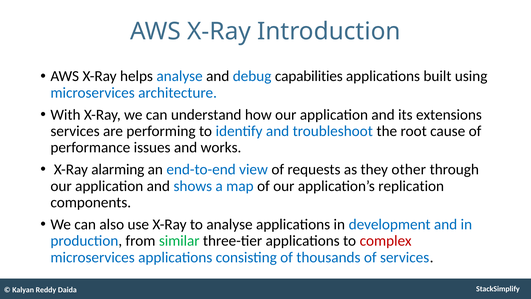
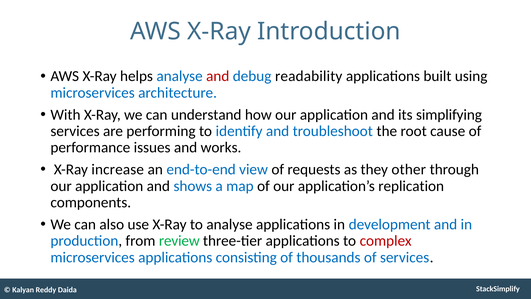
and at (218, 76) colour: black -> red
capabilities: capabilities -> readability
extensions: extensions -> simplifying
alarming: alarming -> increase
similar: similar -> review
